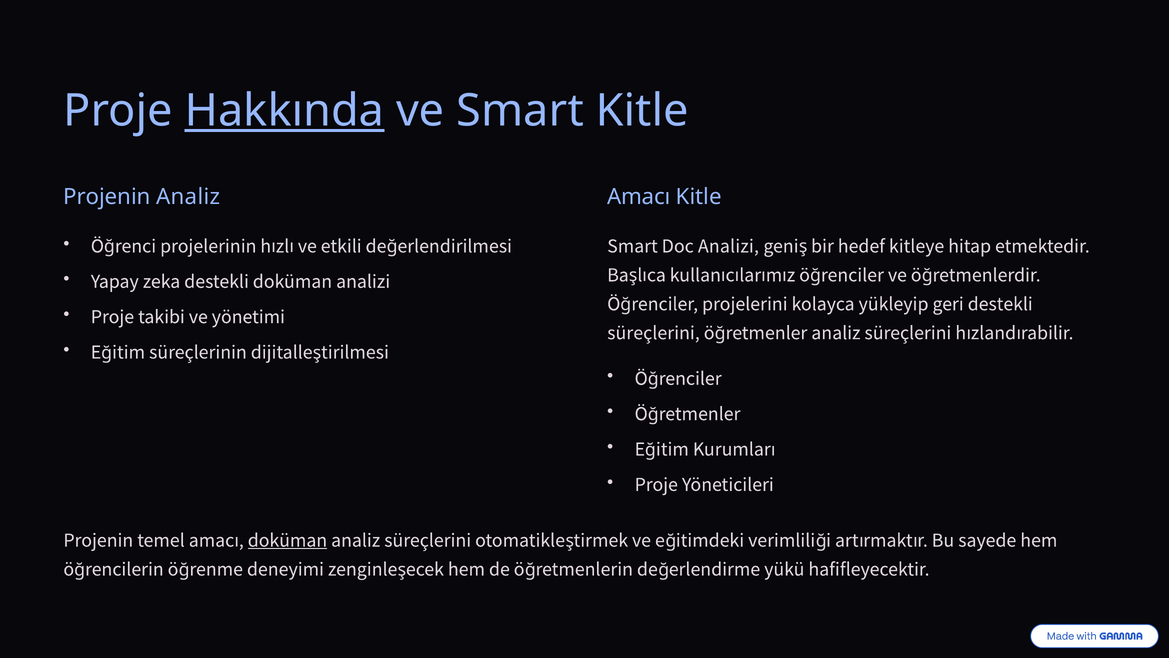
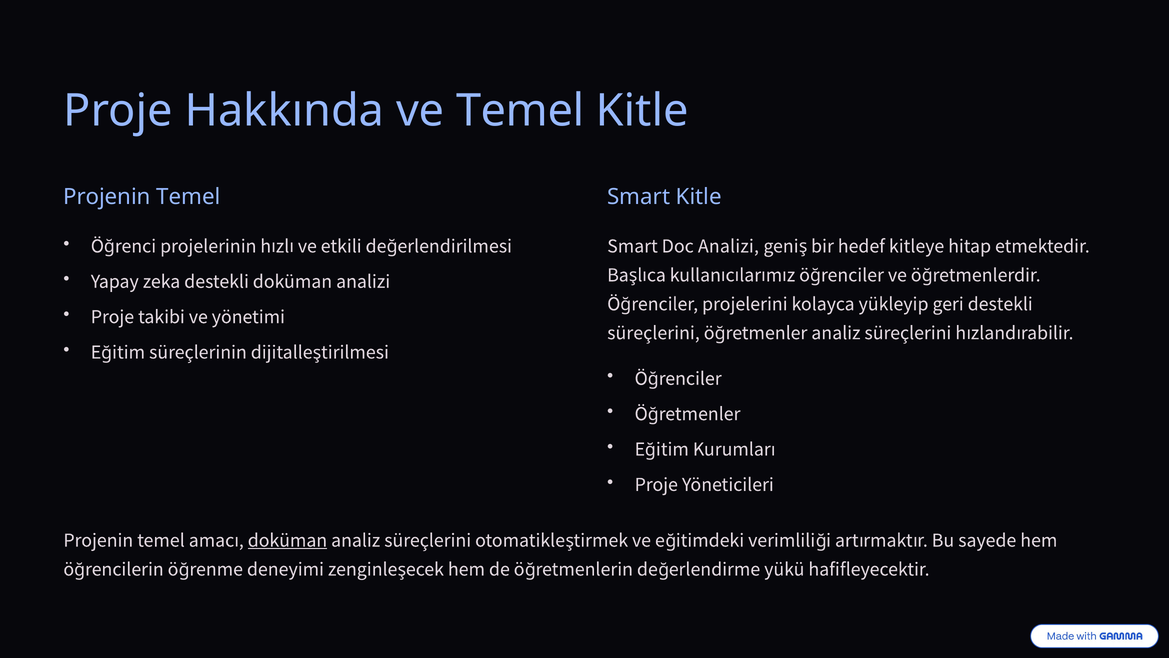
Hakkında underline: present -> none
ve Smart: Smart -> Temel
Analiz at (188, 197): Analiz -> Temel
Amacı at (639, 197): Amacı -> Smart
